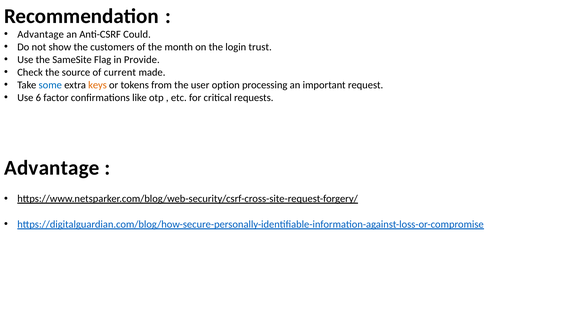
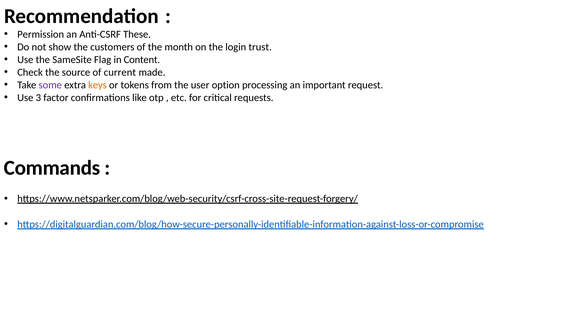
Advantage at (41, 34): Advantage -> Permission
Could: Could -> These
Provide: Provide -> Content
some colour: blue -> purple
6: 6 -> 3
Advantage at (52, 168): Advantage -> Commands
